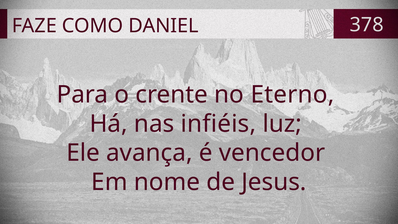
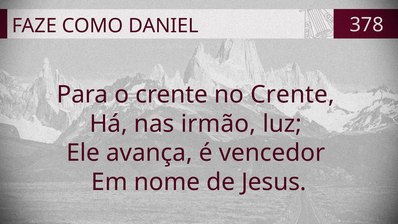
no Eterno: Eterno -> Crente
infiéis: infiéis -> irmão
